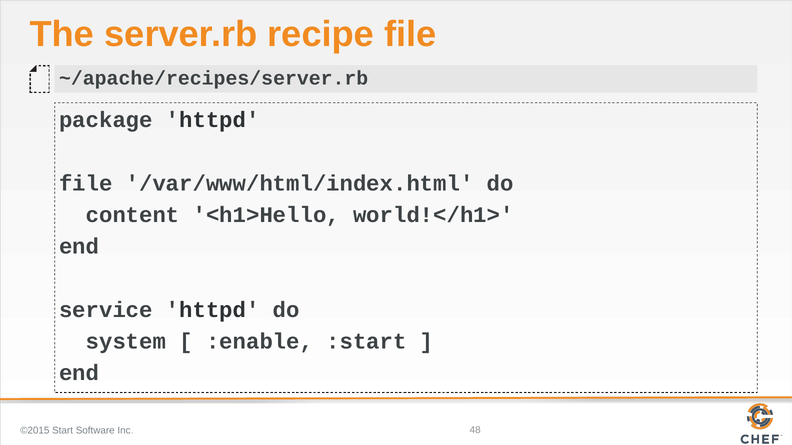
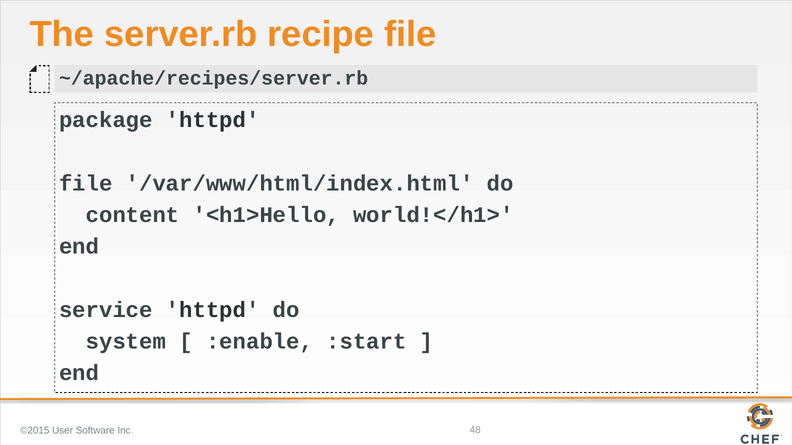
Start: Start -> User
